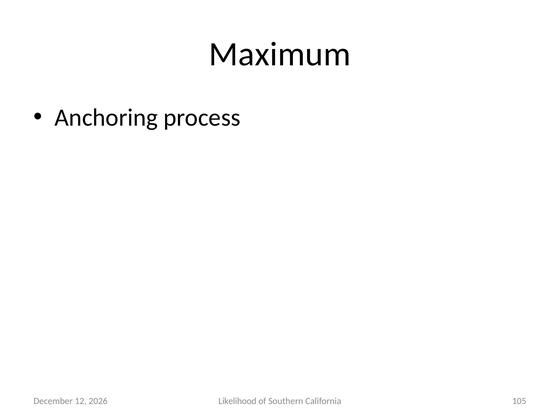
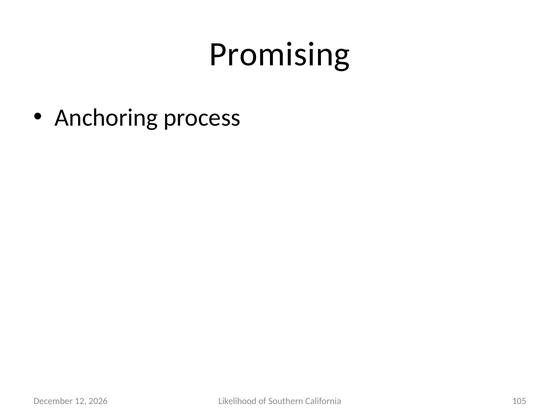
Maximum: Maximum -> Promising
